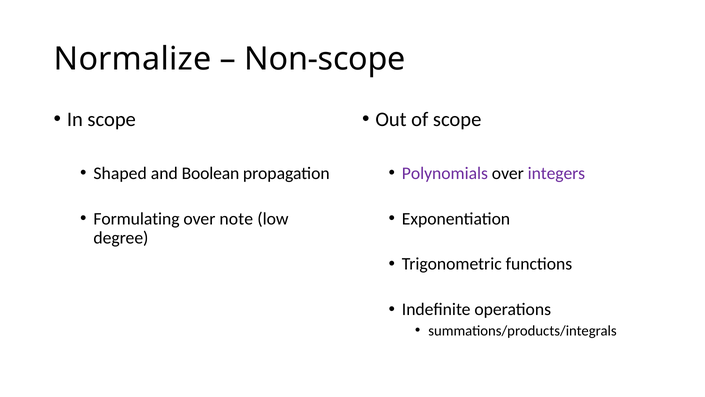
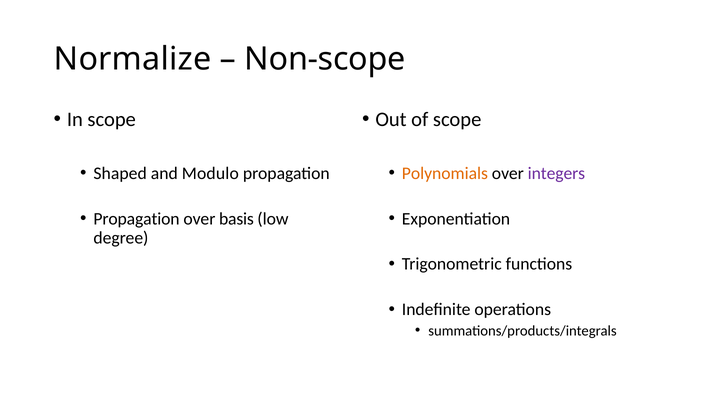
Boolean: Boolean -> Modulo
Polynomials colour: purple -> orange
Formulating at (136, 218): Formulating -> Propagation
note: note -> basis
